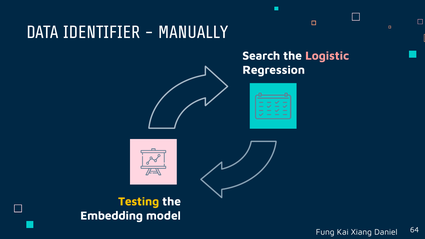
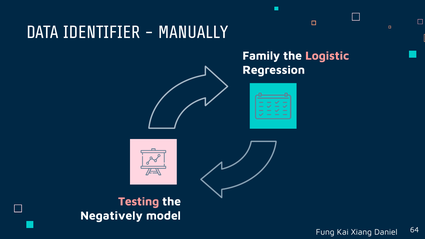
Search: Search -> Family
Testing colour: yellow -> pink
Embedding: Embedding -> Negatively
